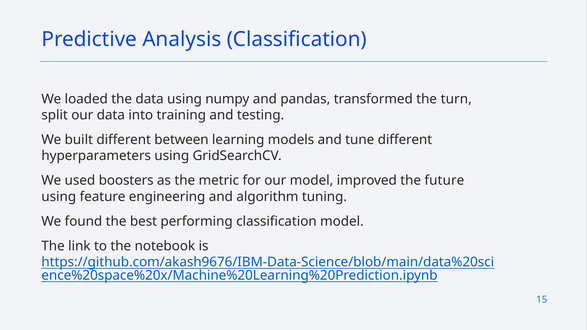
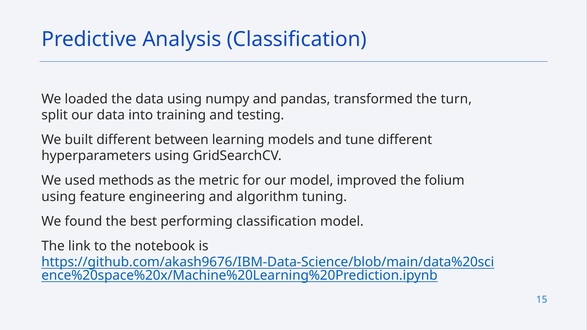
boosters: boosters -> methods
future: future -> folium
